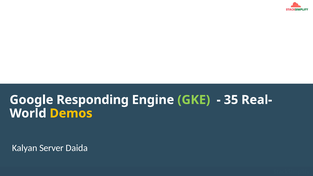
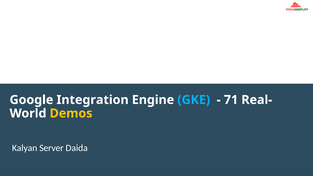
Responding: Responding -> Integration
GKE colour: light green -> light blue
35: 35 -> 71
